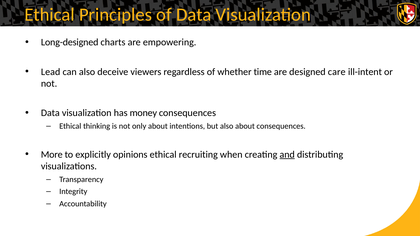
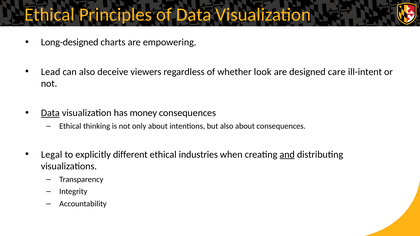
time: time -> look
Data at (50, 113) underline: none -> present
More: More -> Legal
opinions: opinions -> different
recruiting: recruiting -> industries
